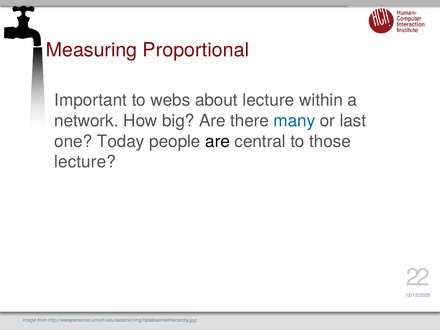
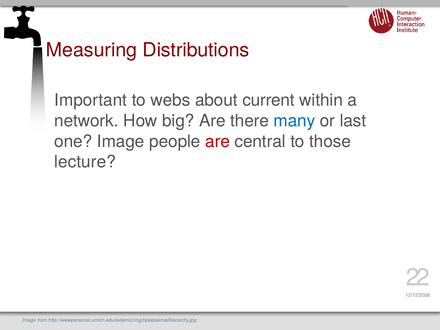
Proportional: Proportional -> Distributions
about lecture: lecture -> current
one Today: Today -> Image
are at (218, 141) colour: black -> red
